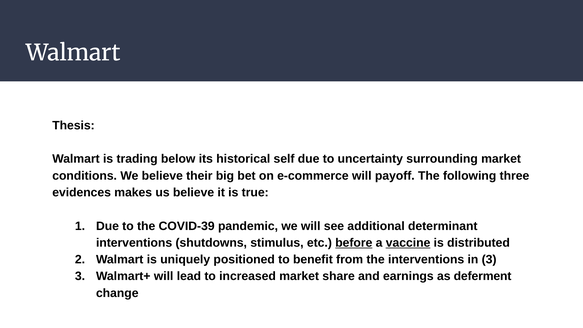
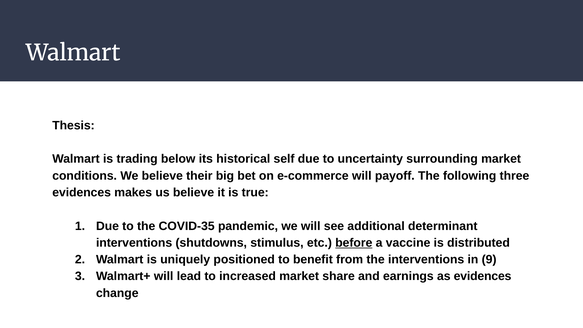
COVID-39: COVID-39 -> COVID-35
vaccine underline: present -> none
in 3: 3 -> 9
as deferment: deferment -> evidences
